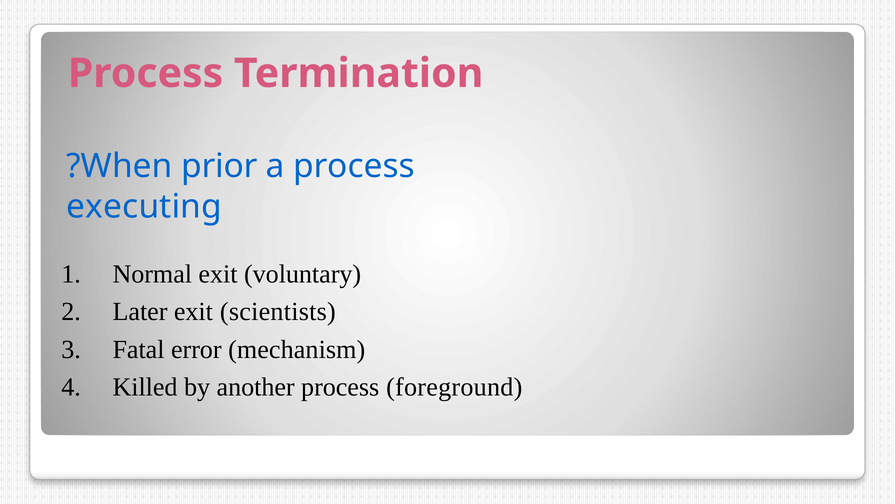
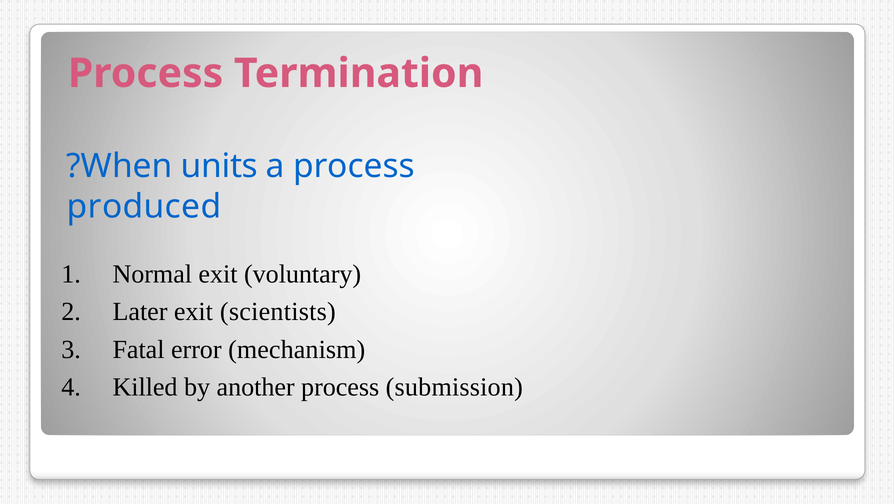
prior: prior -> units
executing: executing -> produced
foreground: foreground -> submission
